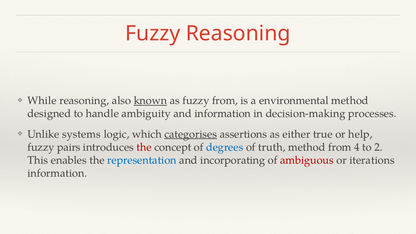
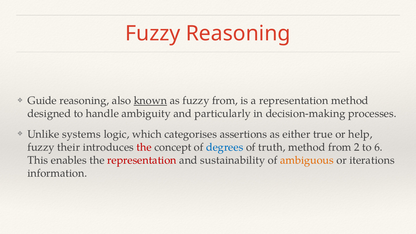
While: While -> Guide
a environmental: environmental -> representation
and information: information -> particularly
categorises underline: present -> none
pairs: pairs -> their
4: 4 -> 2
2: 2 -> 6
representation at (142, 160) colour: blue -> red
incorporating: incorporating -> sustainability
ambiguous colour: red -> orange
